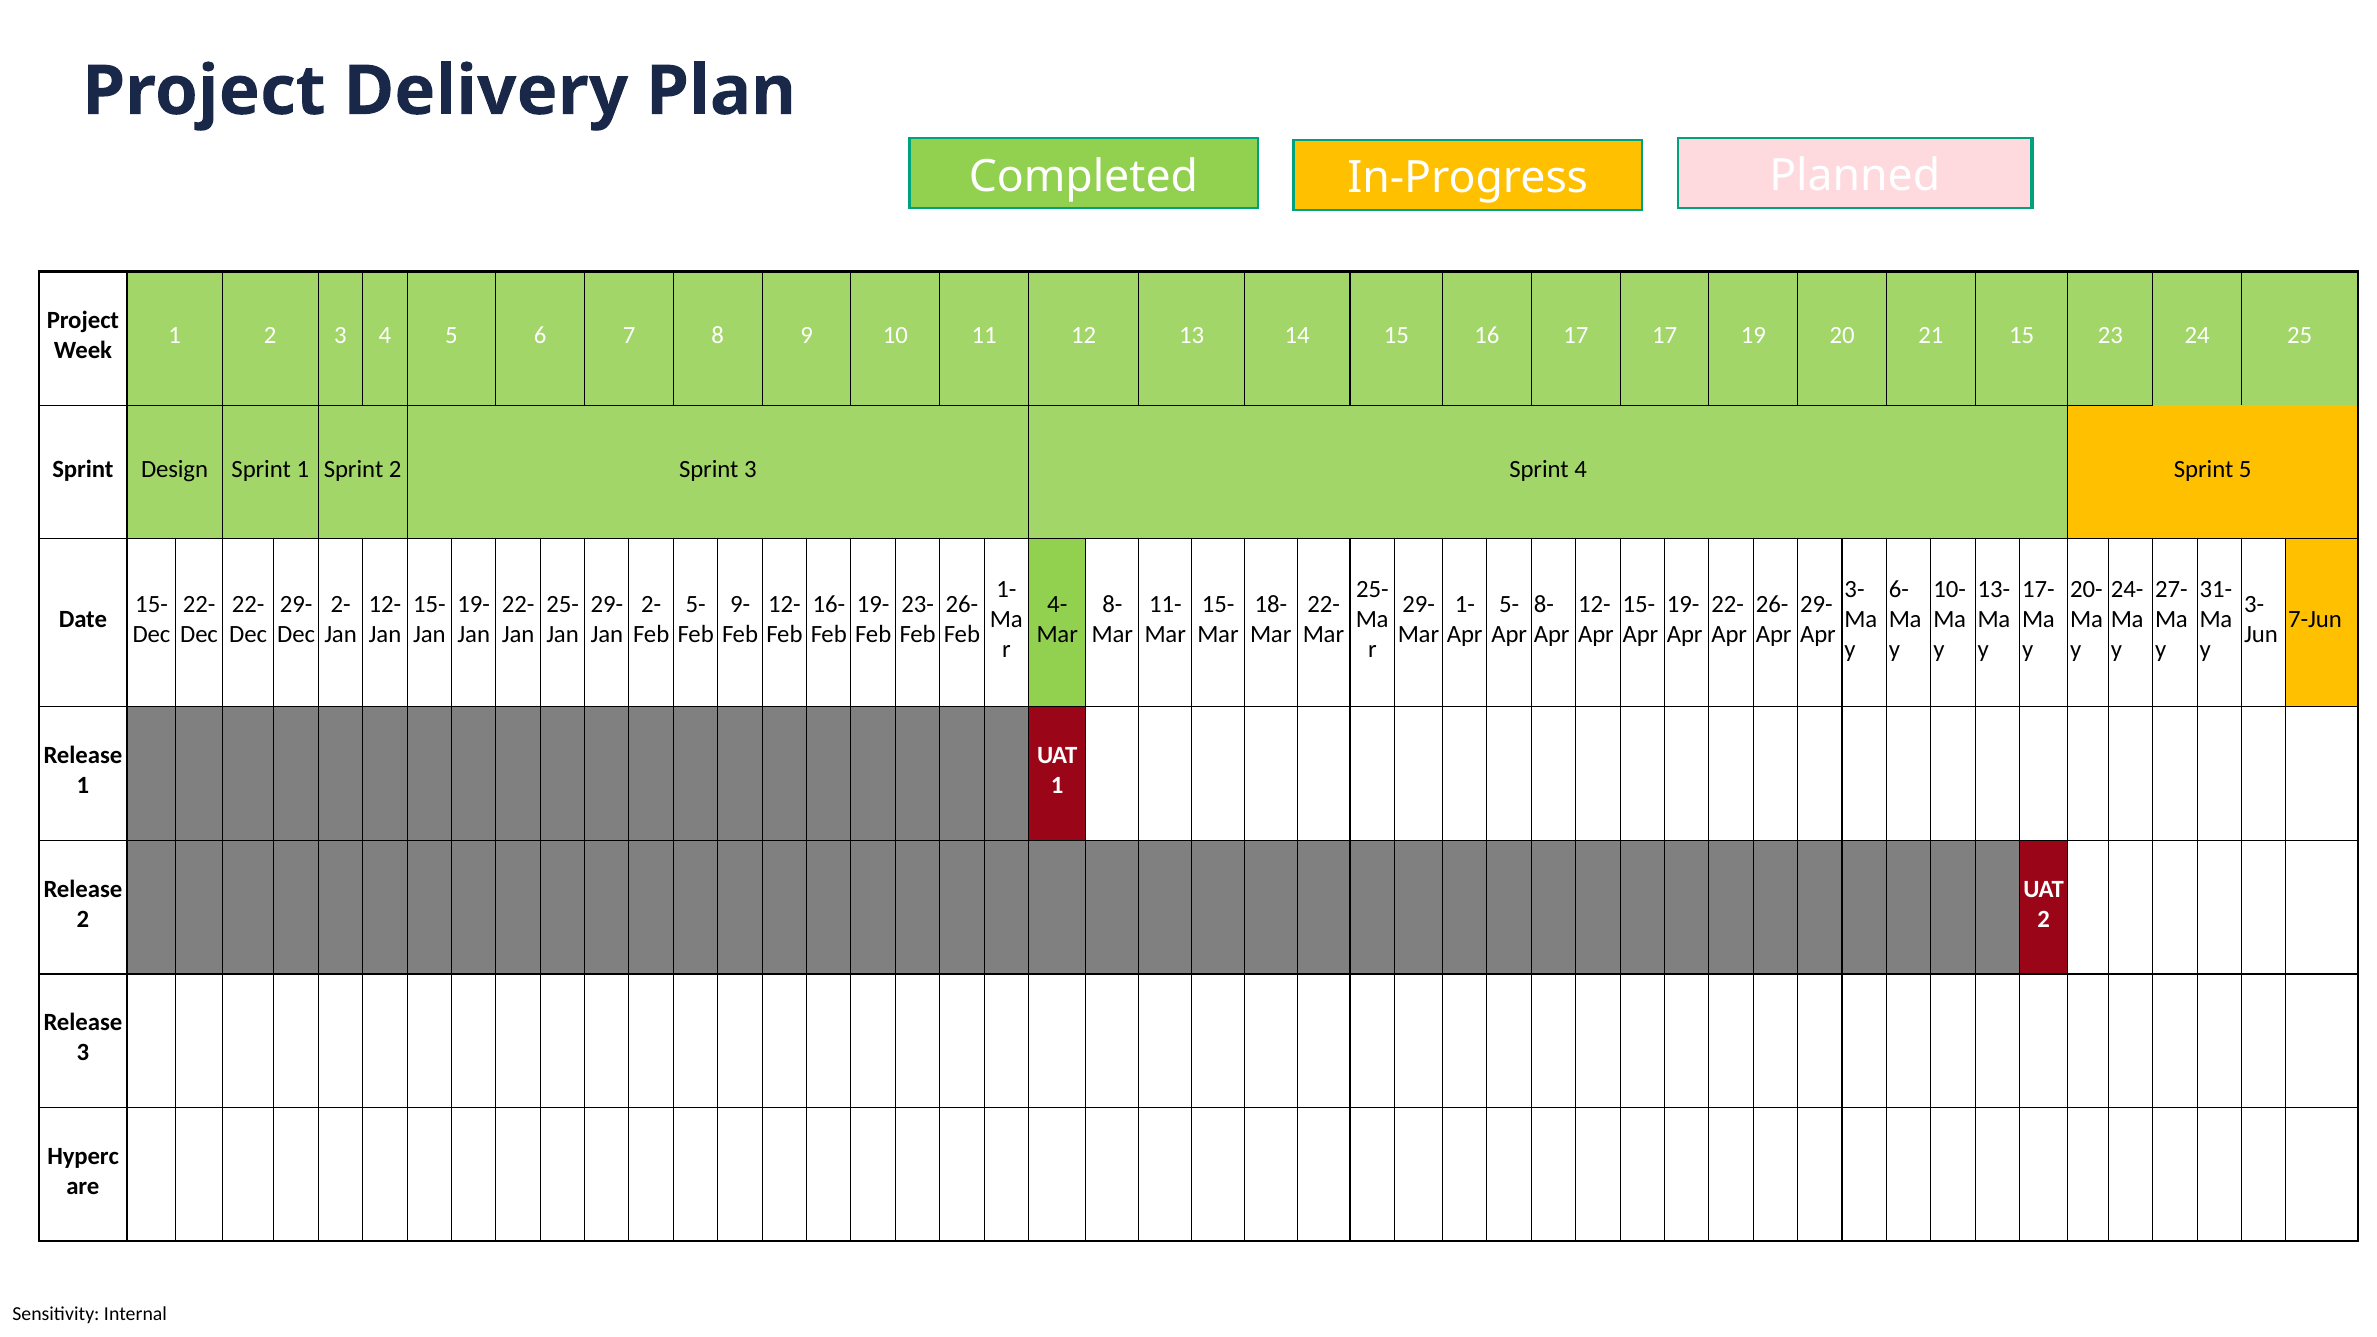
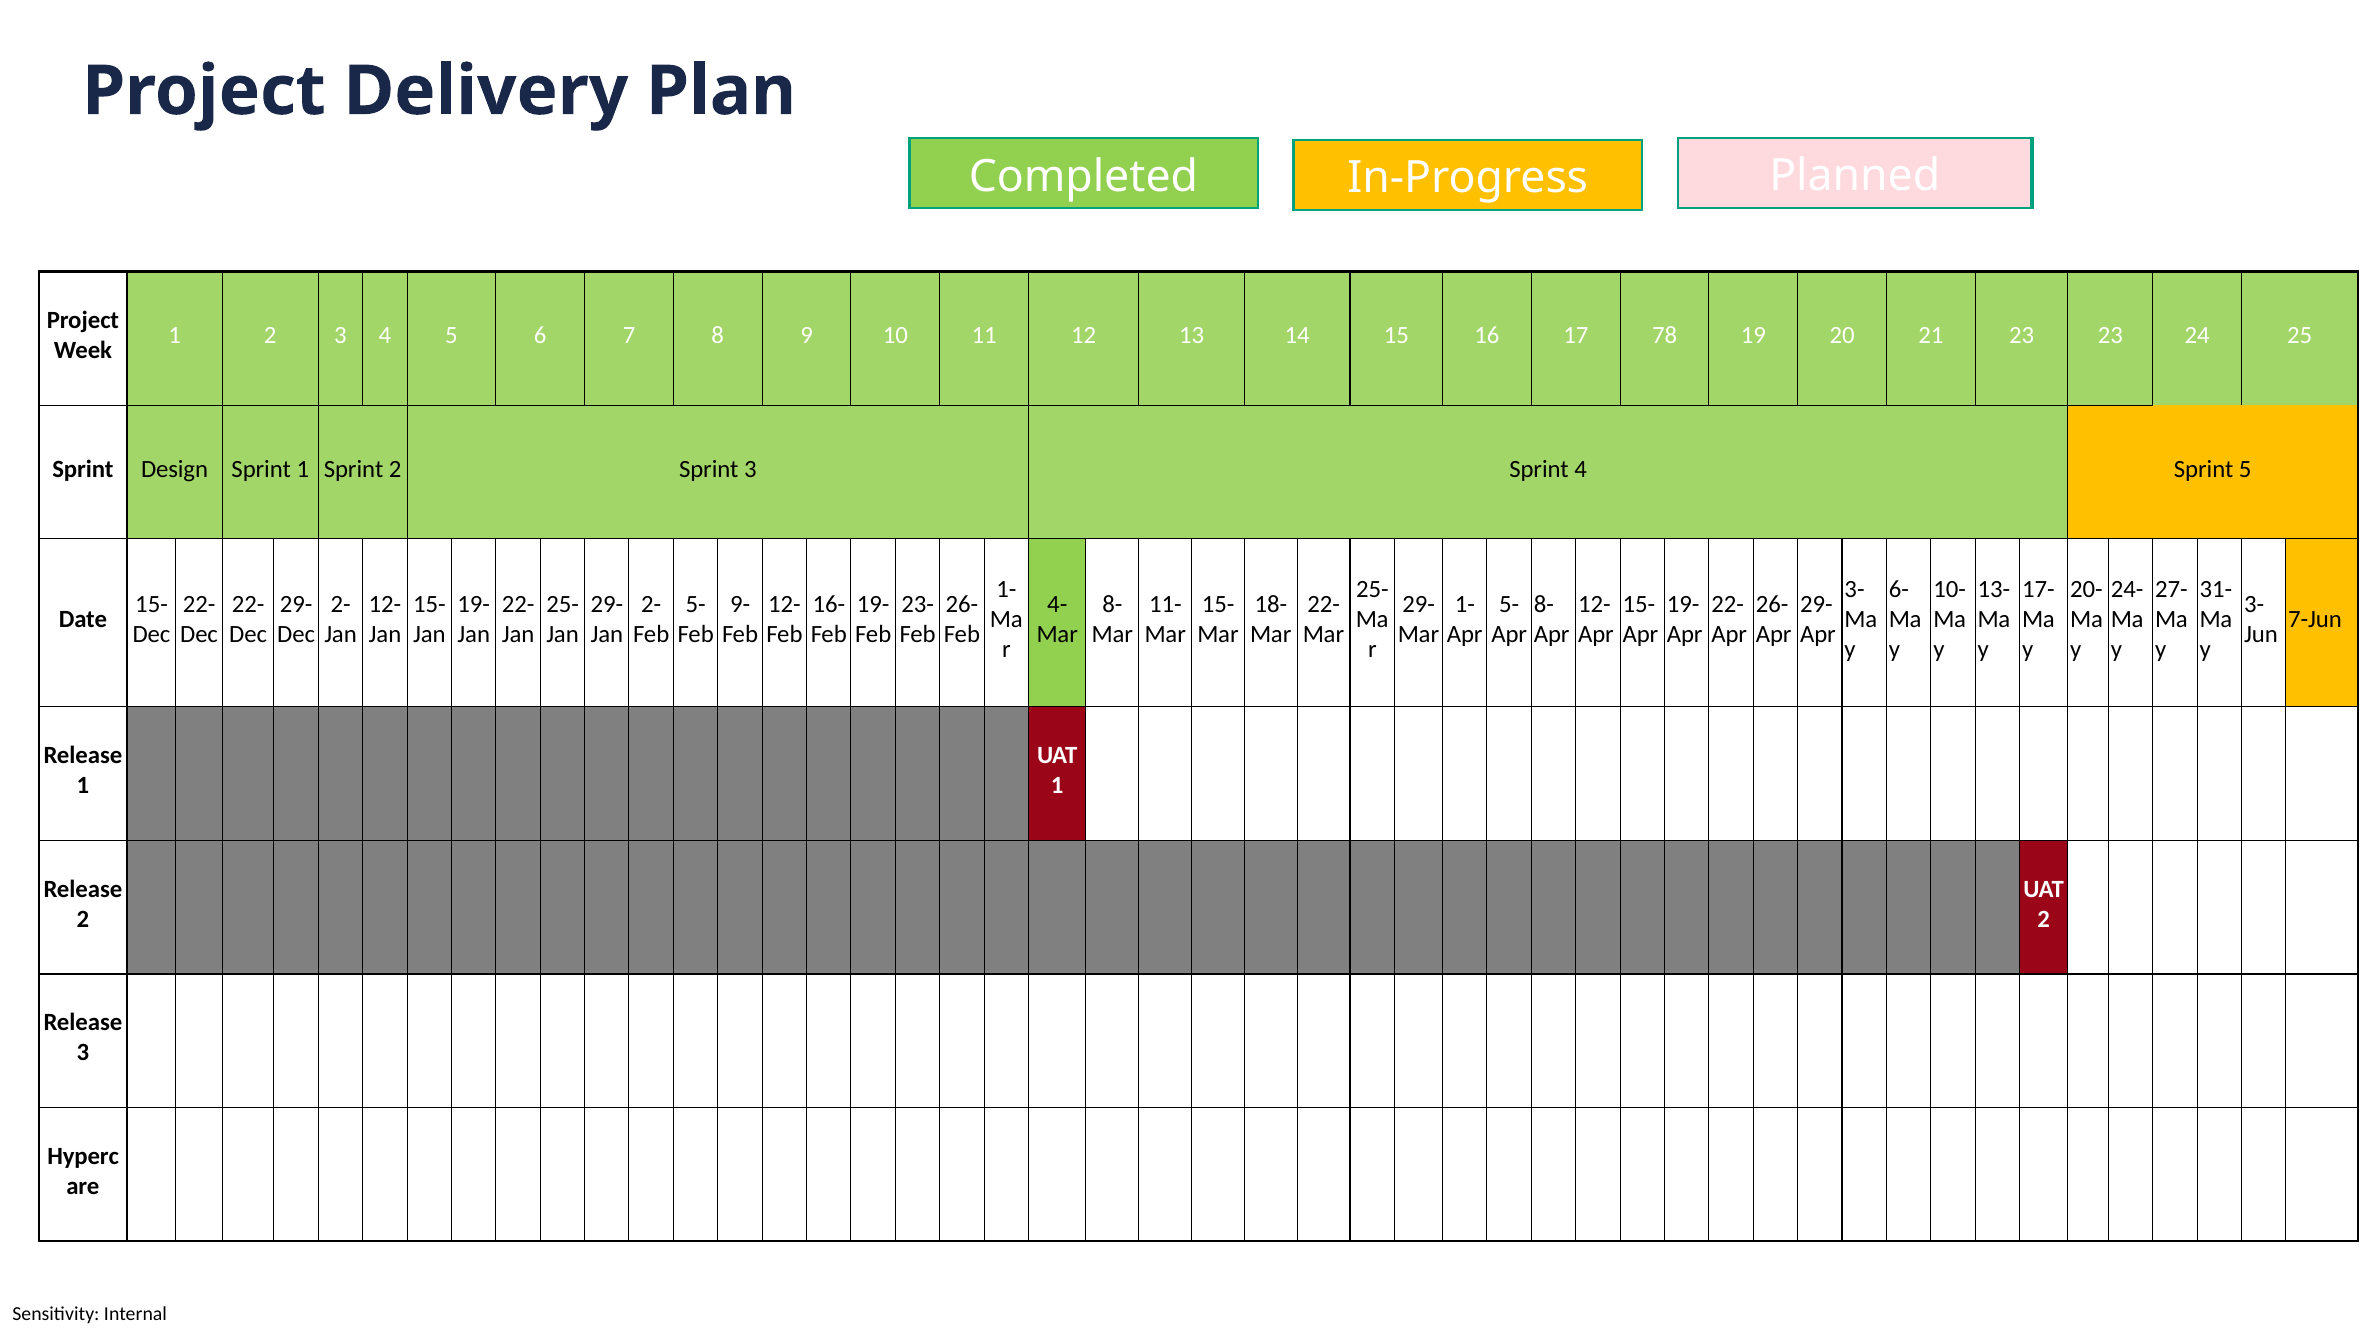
17 17: 17 -> 78
21 15: 15 -> 23
